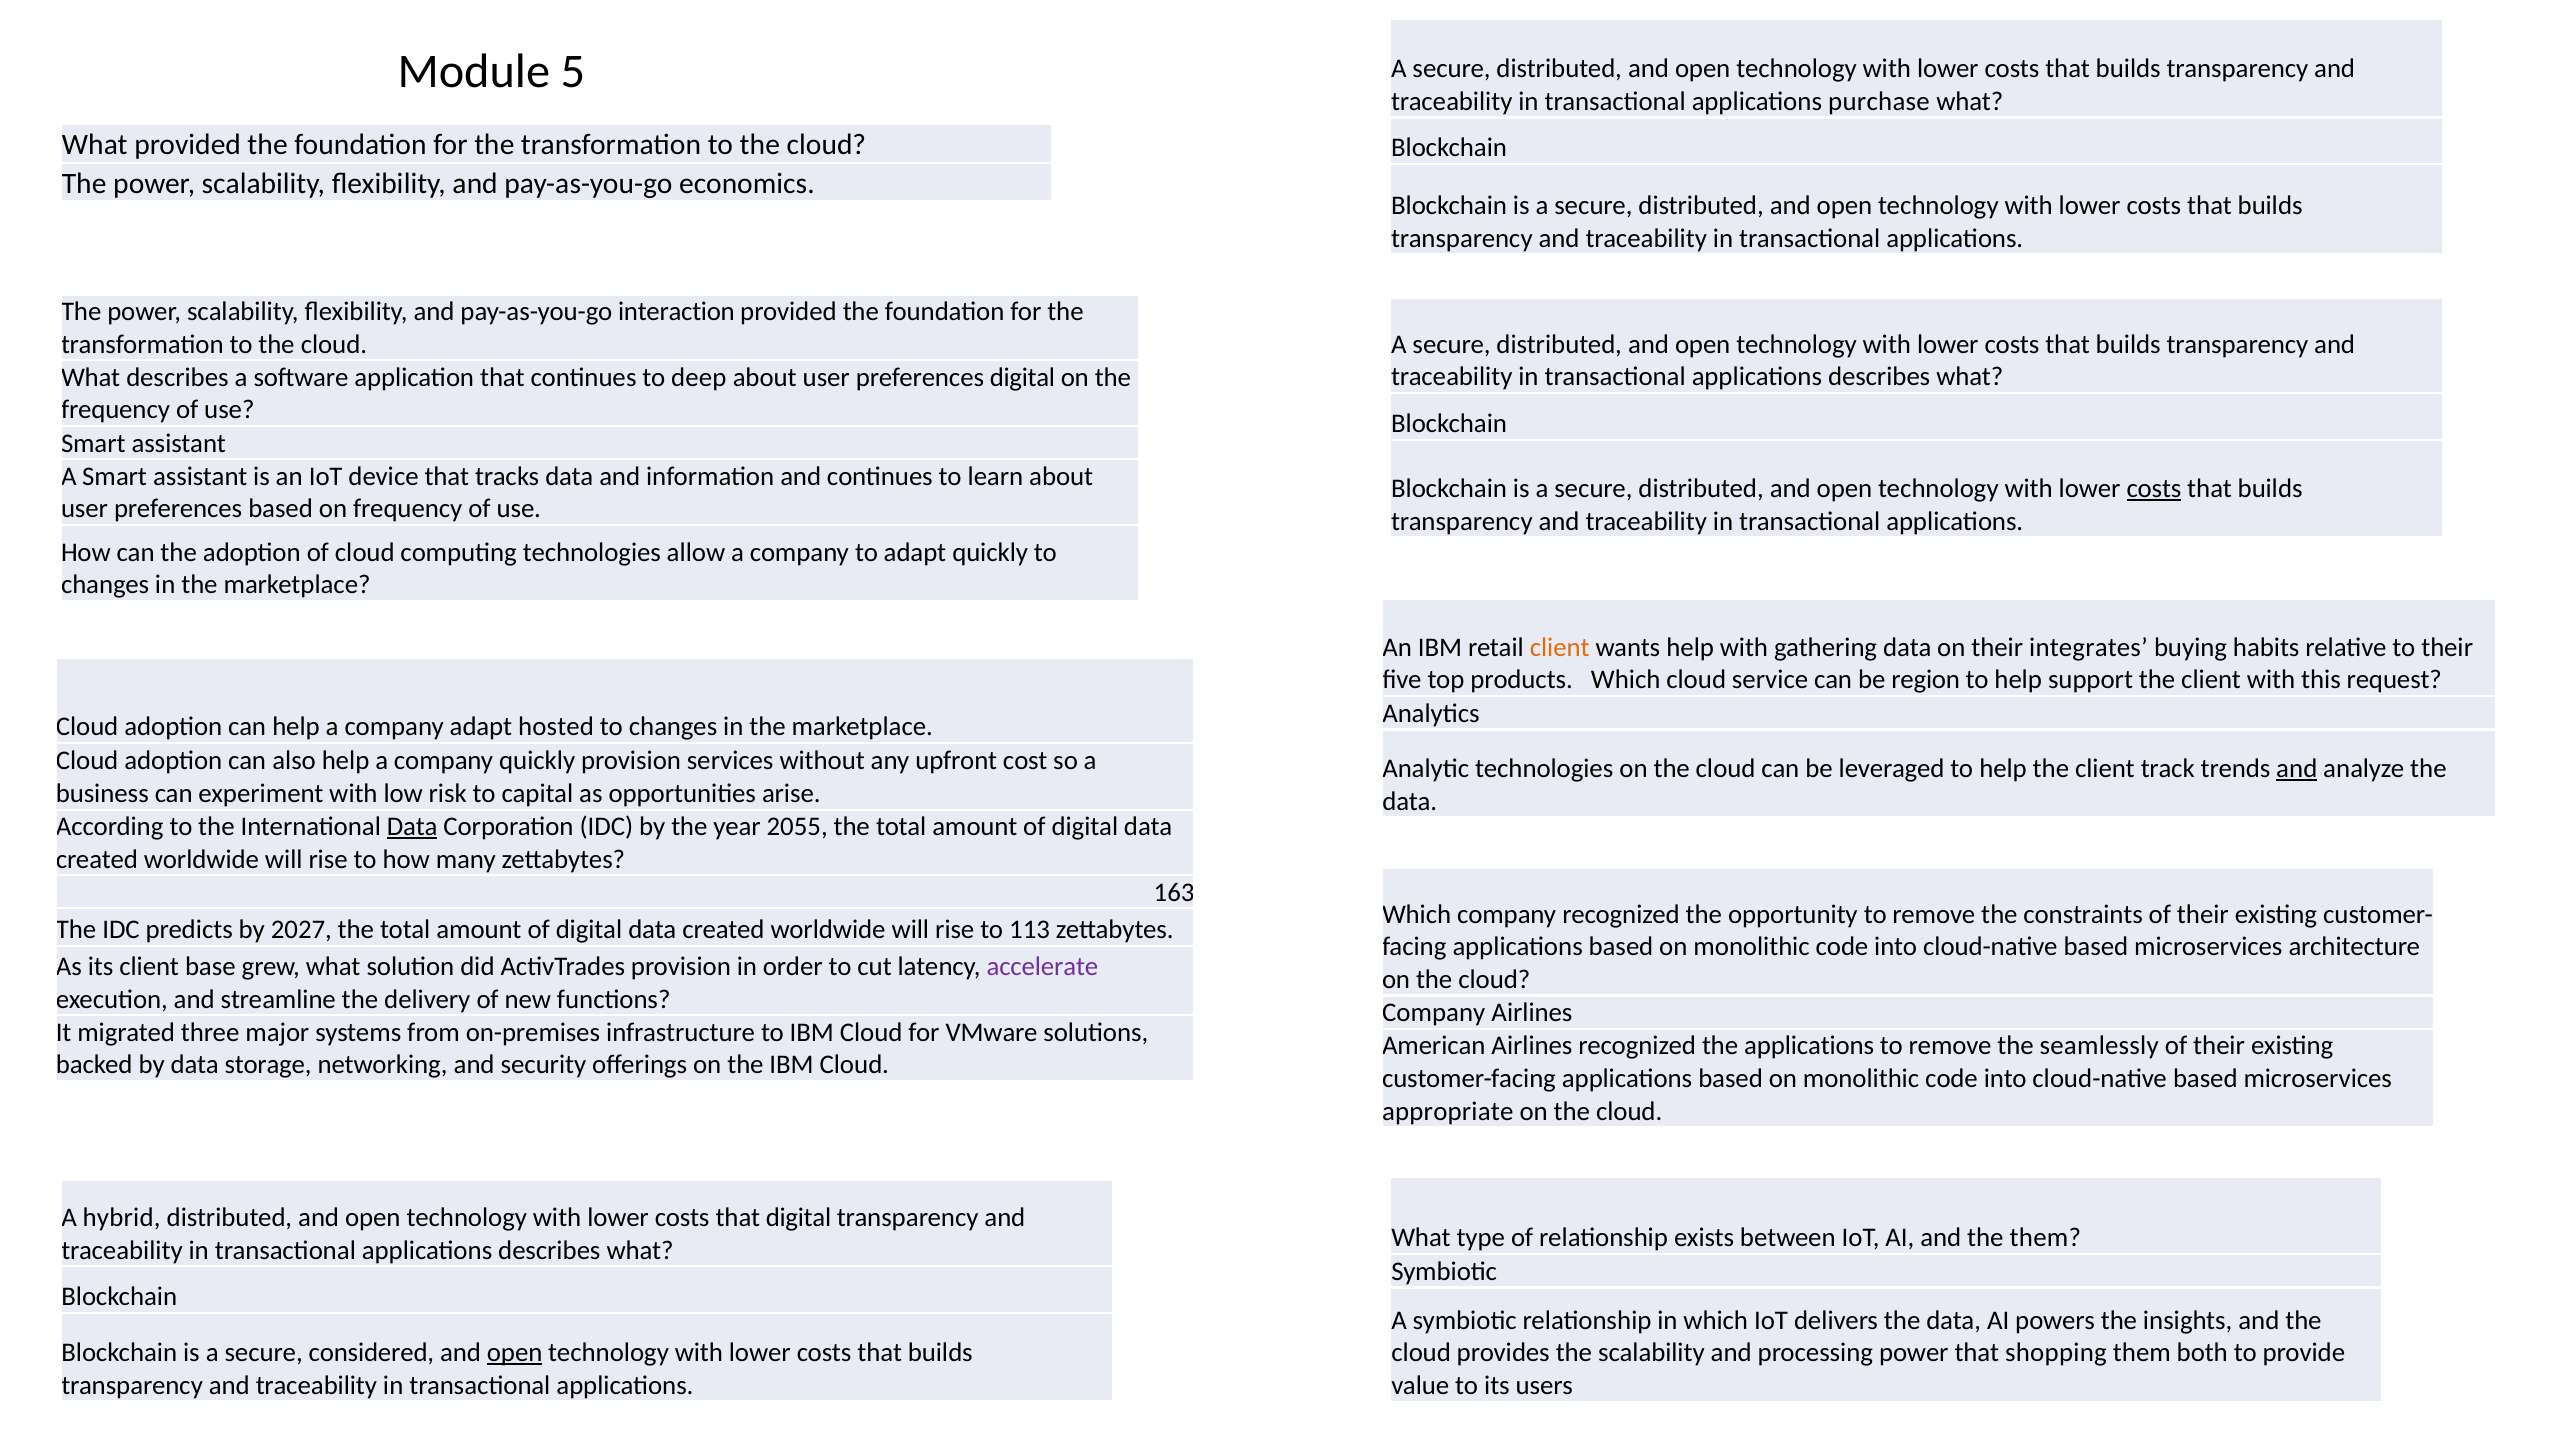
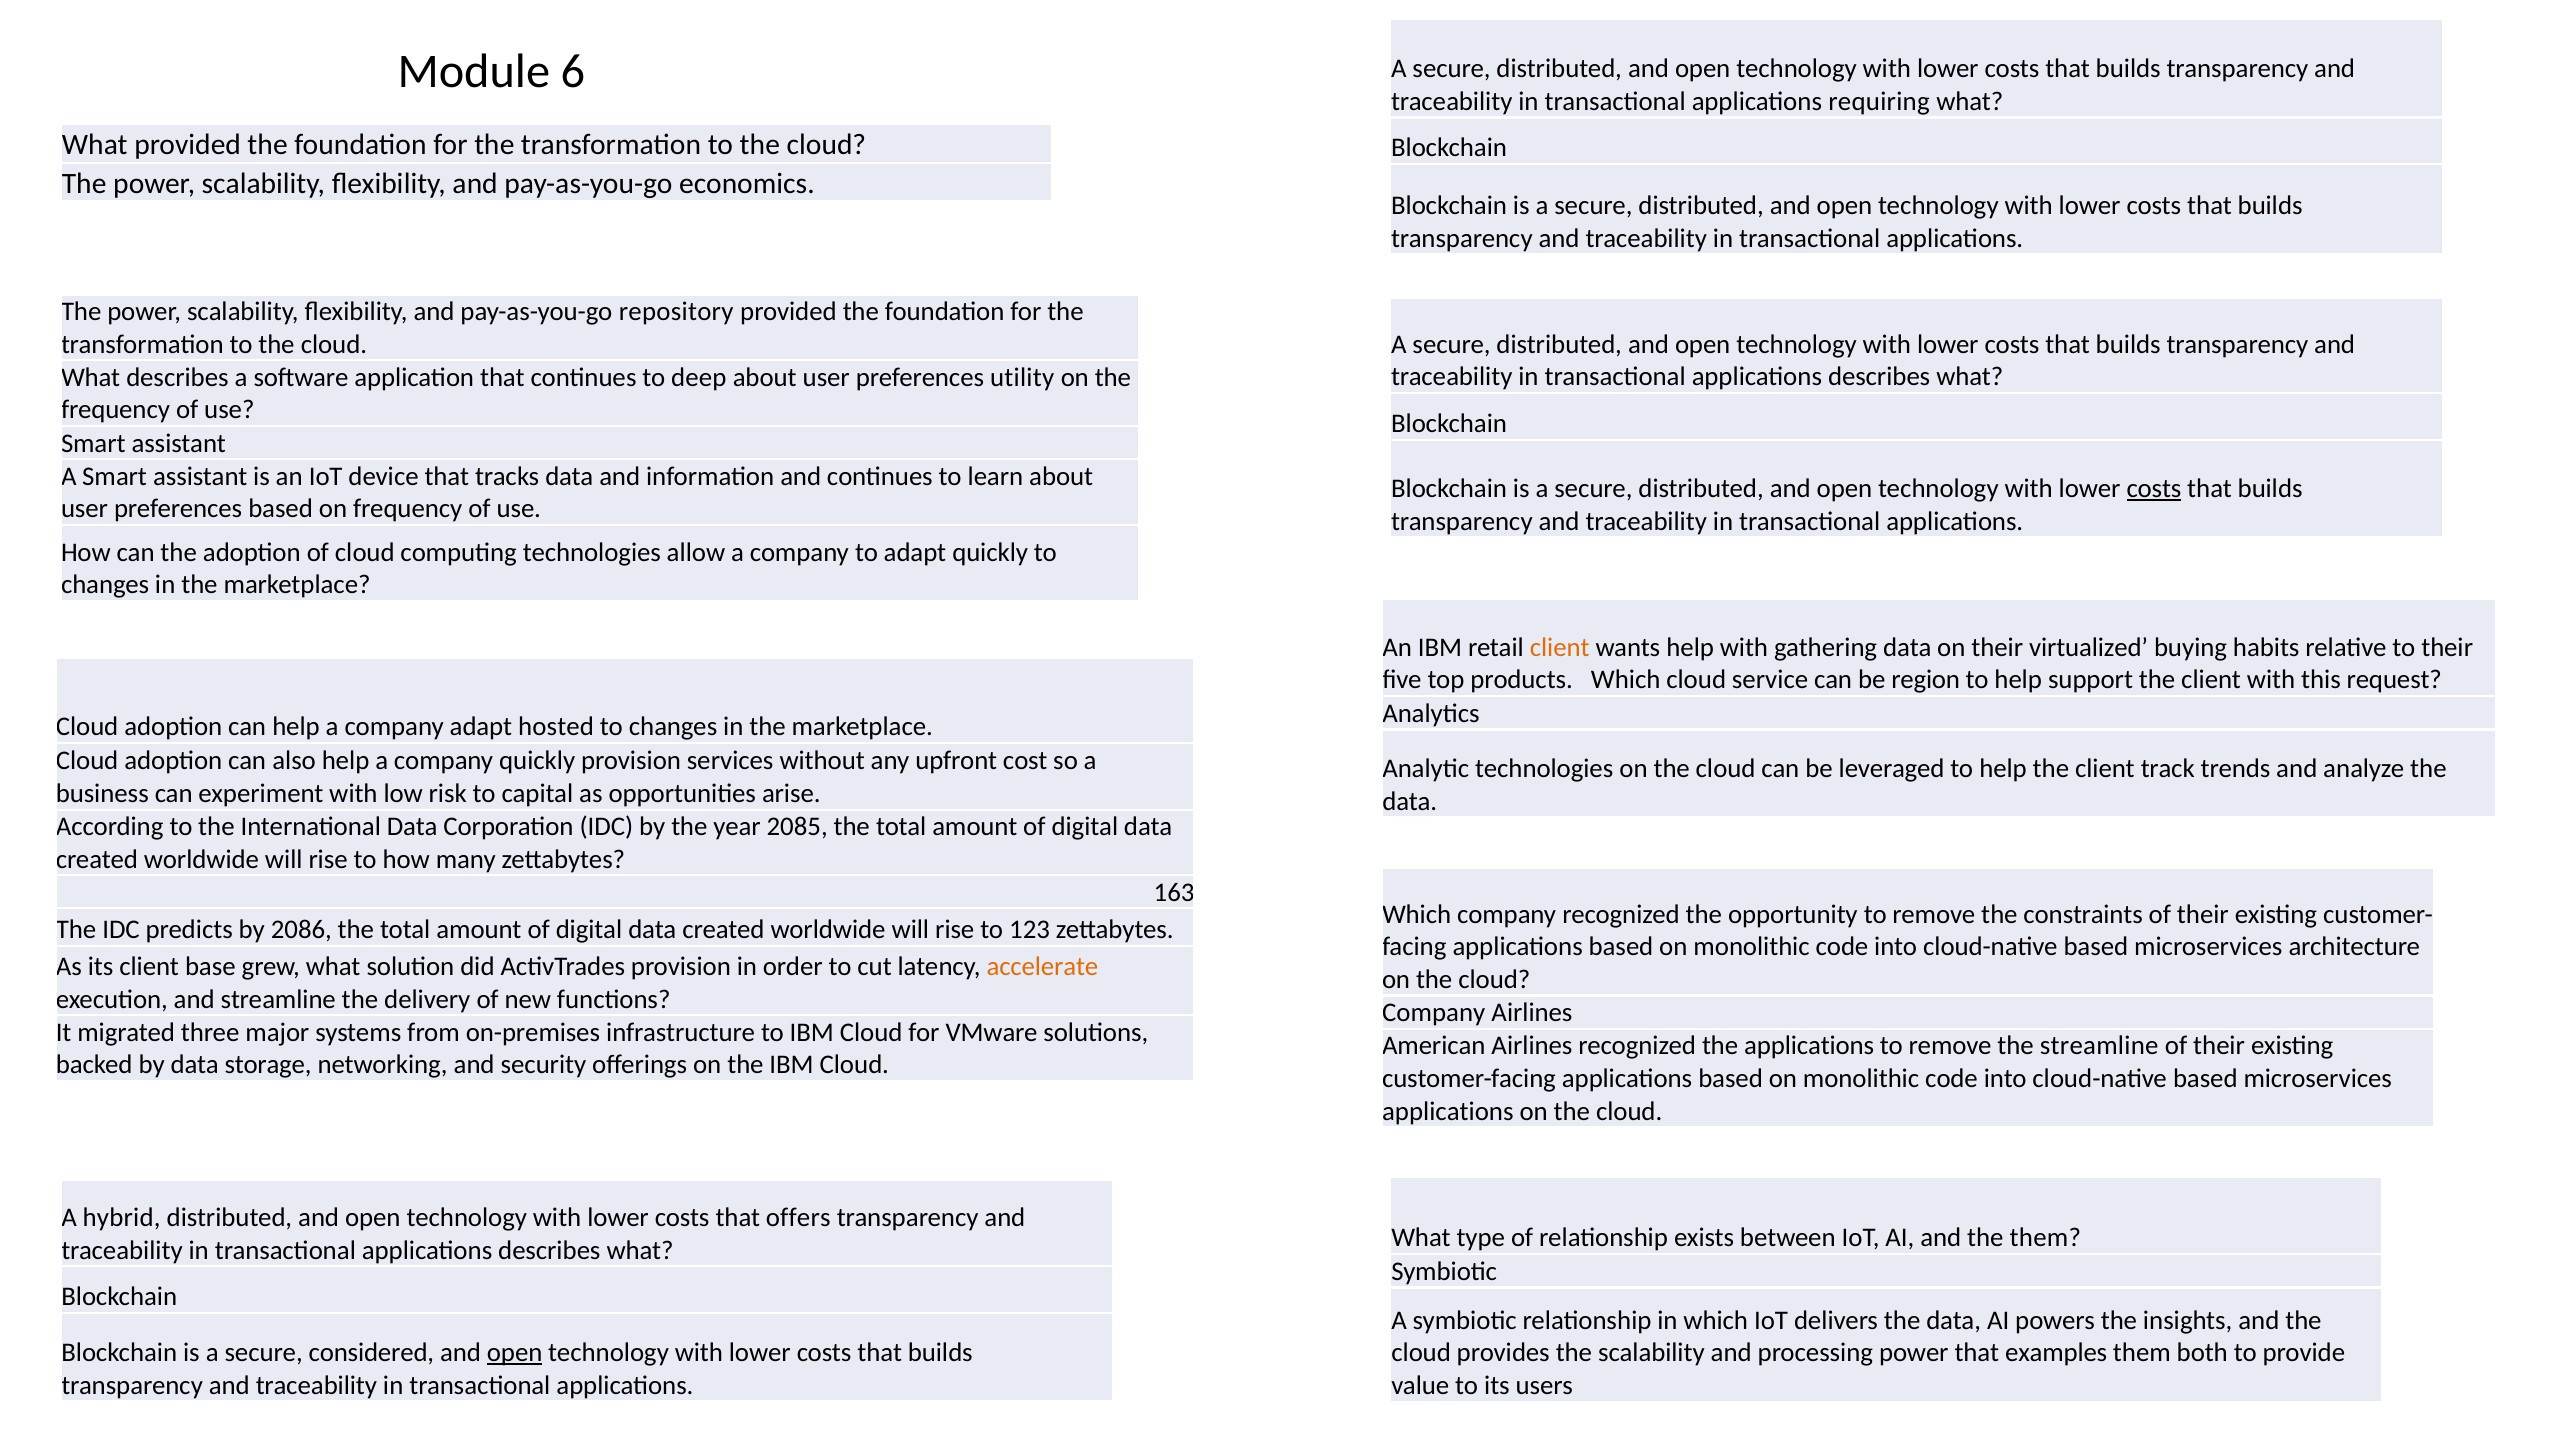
5: 5 -> 6
purchase: purchase -> requiring
interaction: interaction -> repository
preferences digital: digital -> utility
integrates: integrates -> virtualized
and at (2297, 769) underline: present -> none
Data at (412, 827) underline: present -> none
2055: 2055 -> 2085
2027: 2027 -> 2086
113: 113 -> 123
accelerate colour: purple -> orange
the seamlessly: seamlessly -> streamline
appropriate at (1448, 1111): appropriate -> applications
that digital: digital -> offers
shopping: shopping -> examples
